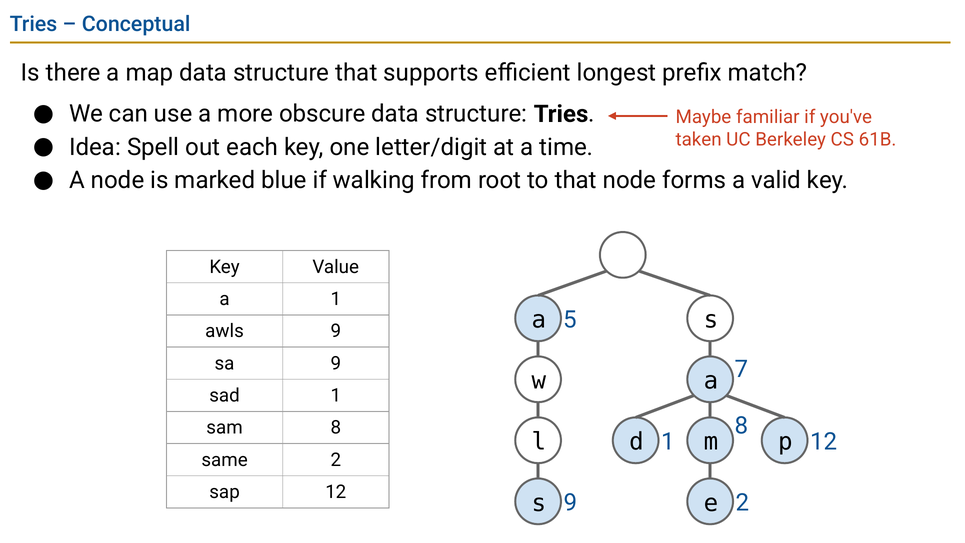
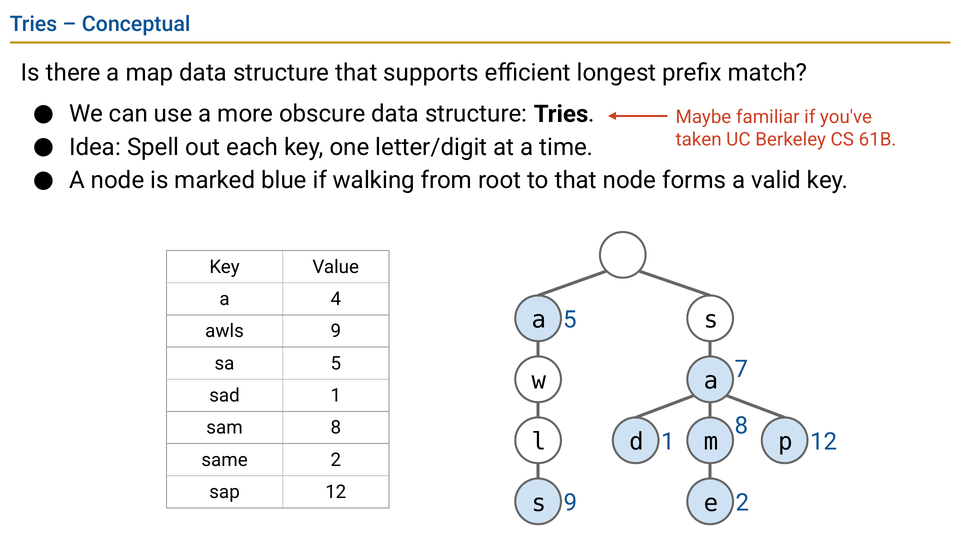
a 1: 1 -> 4
sa 9: 9 -> 5
